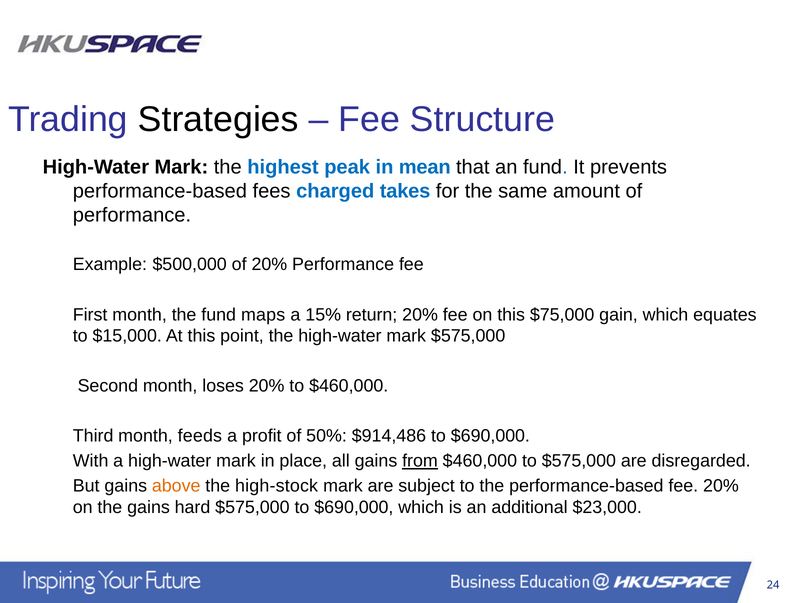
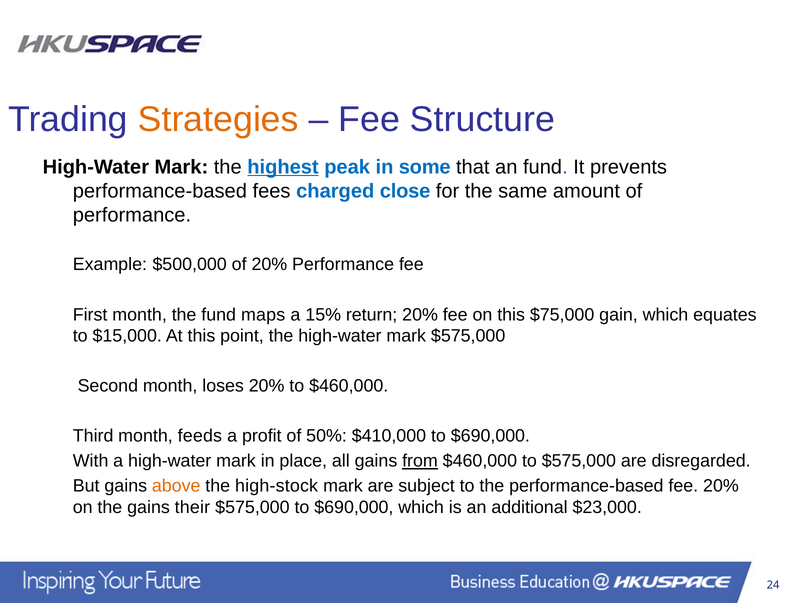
Strategies colour: black -> orange
highest underline: none -> present
mean: mean -> some
takes: takes -> close
$914,486: $914,486 -> $410,000
hard: hard -> their
